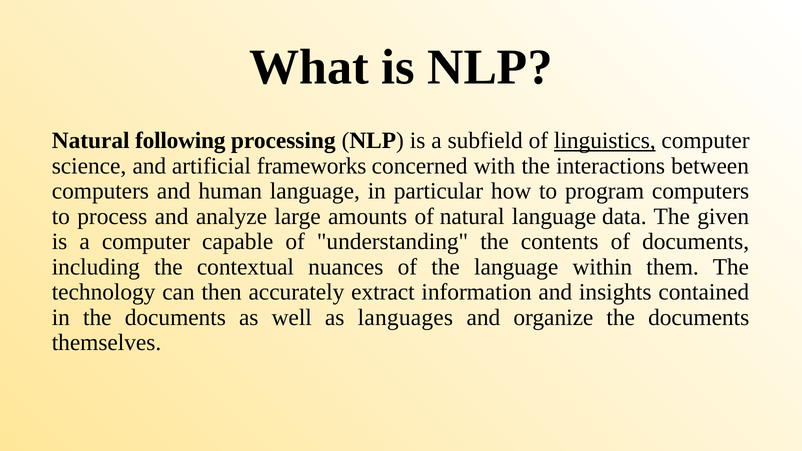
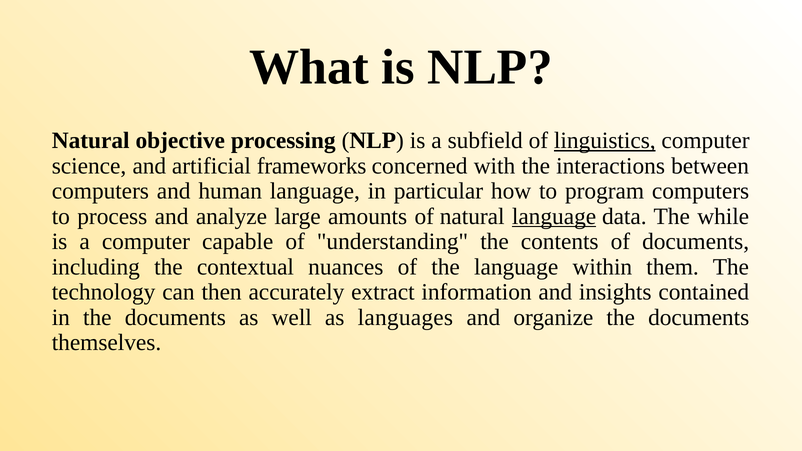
following: following -> objective
language at (554, 217) underline: none -> present
given: given -> while
